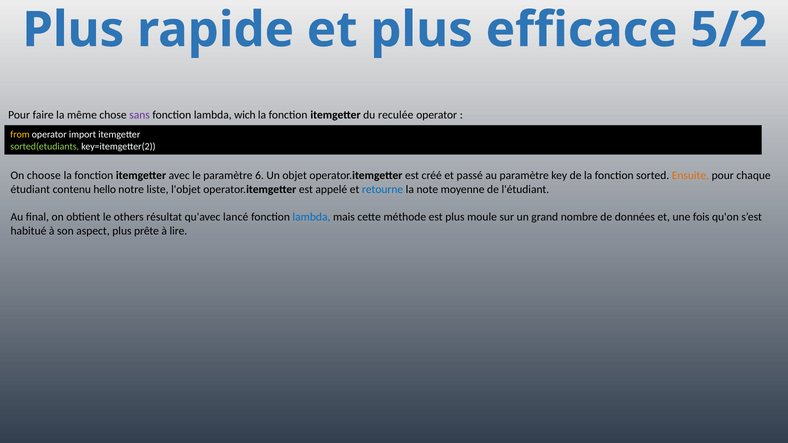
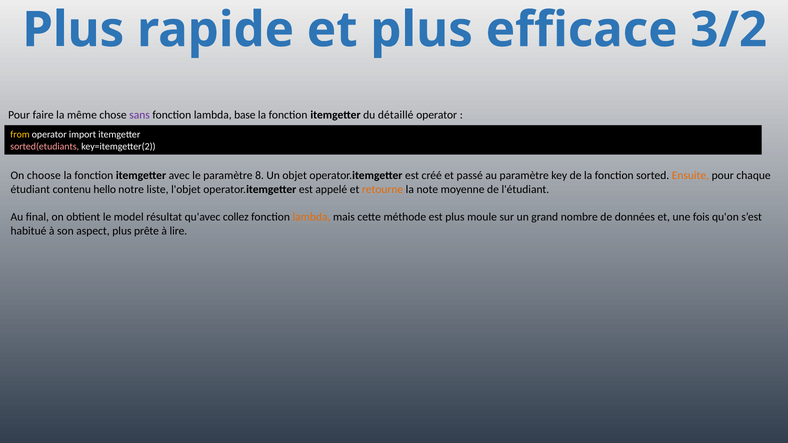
5/2: 5/2 -> 3/2
wich: wich -> base
reculée: reculée -> détaillé
sorted(etudiants colour: light green -> pink
6: 6 -> 8
retourne colour: blue -> orange
others: others -> model
lancé: lancé -> collez
lambda at (311, 217) colour: blue -> orange
